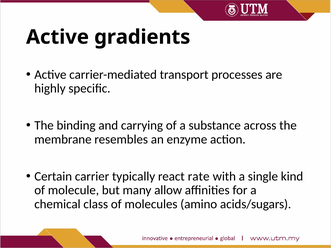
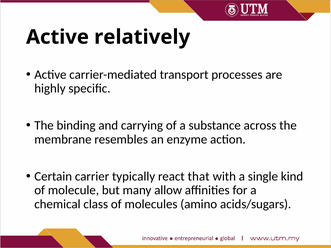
gradients: gradients -> relatively
rate: rate -> that
